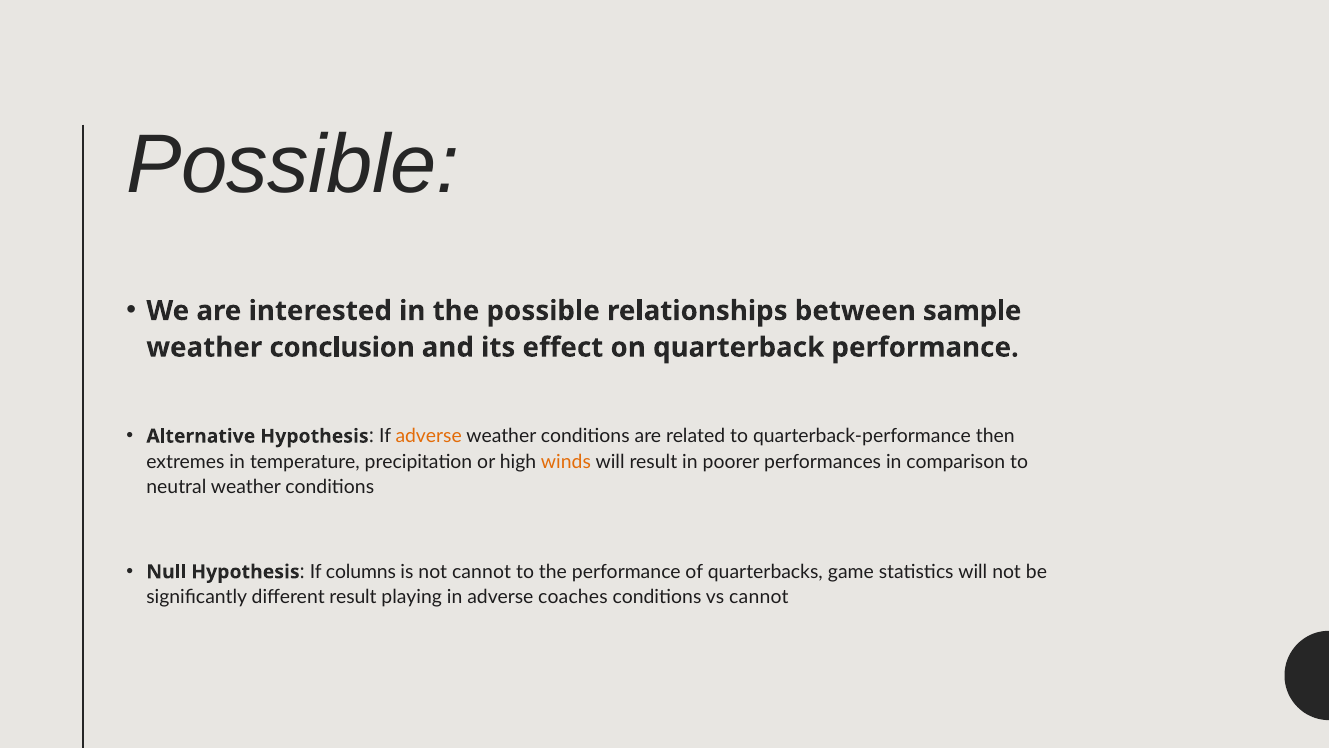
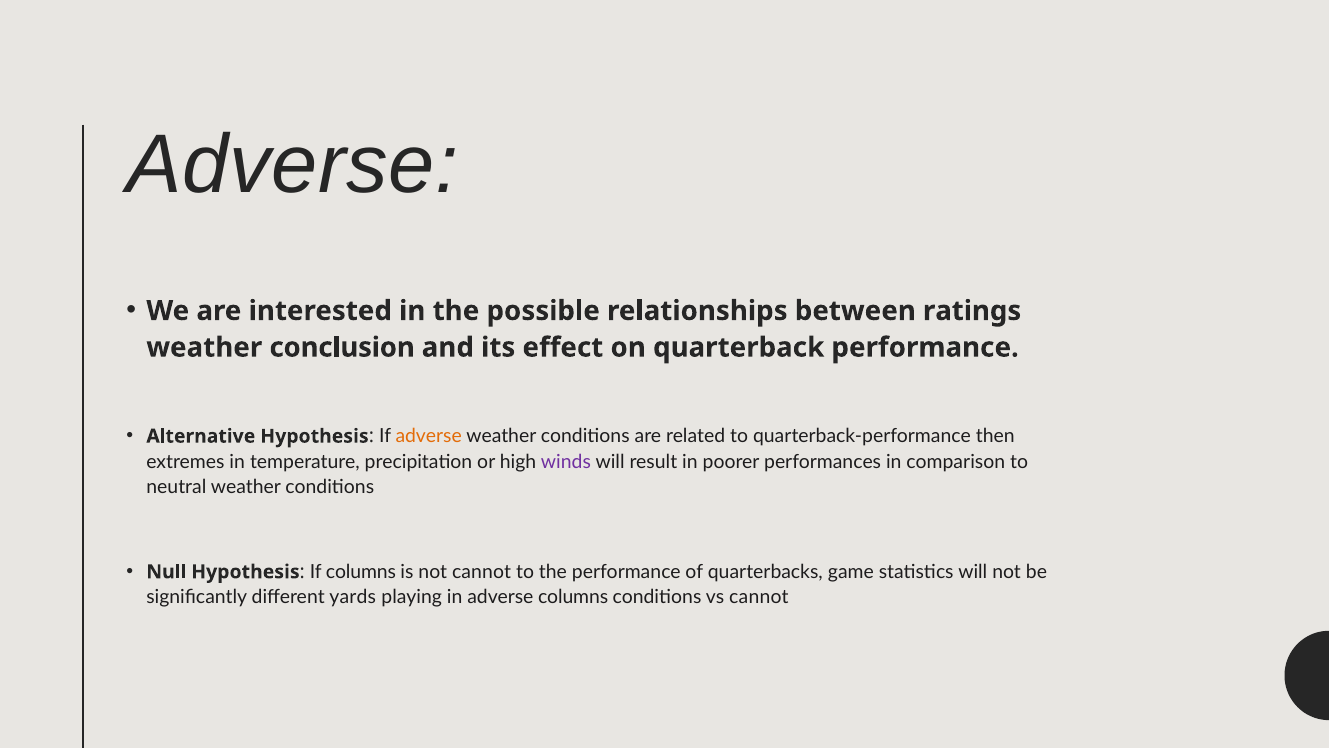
Possible at (293, 165): Possible -> Adverse
sample: sample -> ratings
winds colour: orange -> purple
different result: result -> yards
adverse coaches: coaches -> columns
